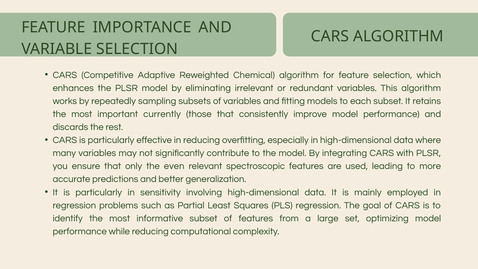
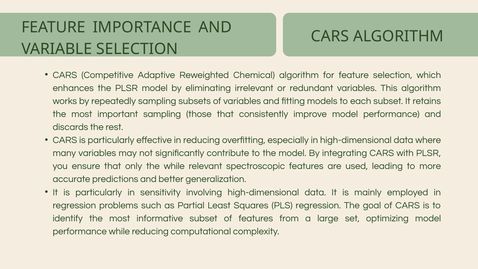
important currently: currently -> sampling
the even: even -> while
